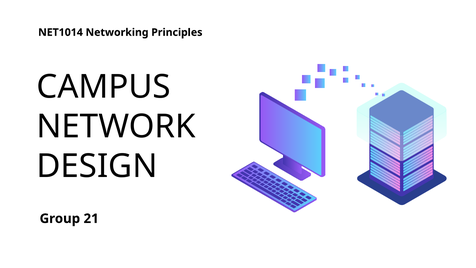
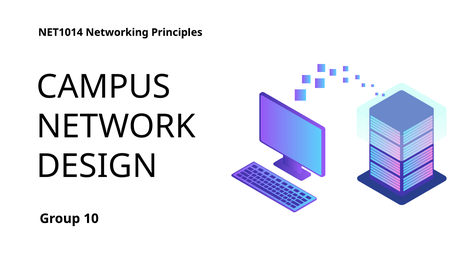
21: 21 -> 10
